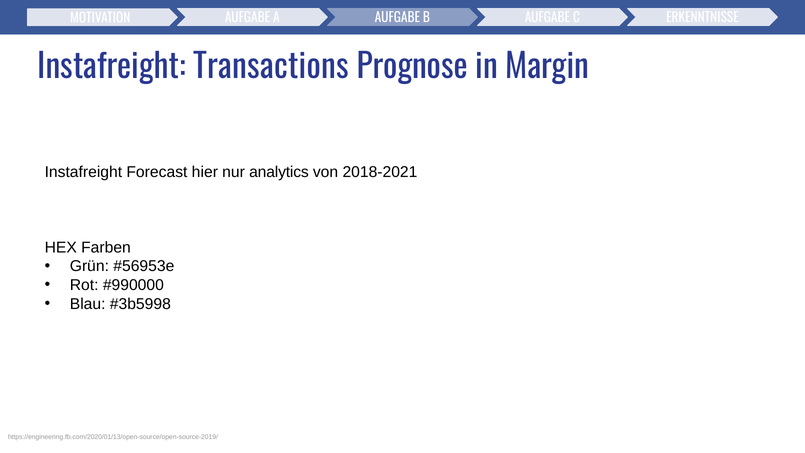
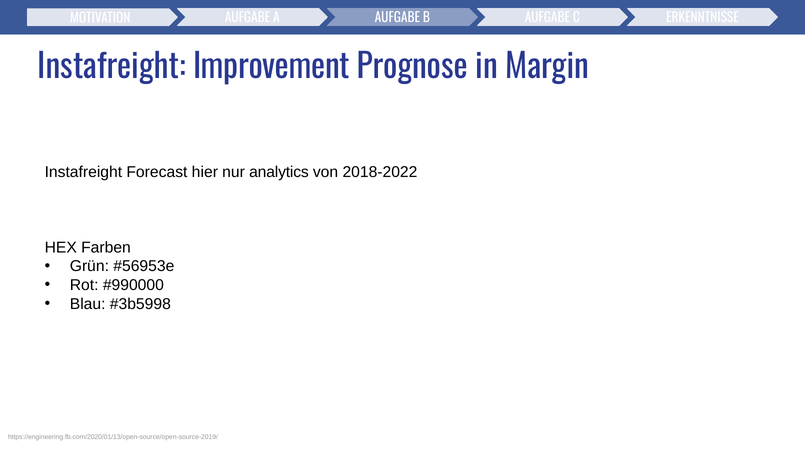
Transactions: Transactions -> Improvement
2018-2021: 2018-2021 -> 2018-2022
